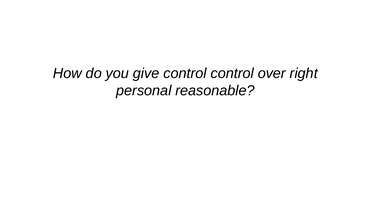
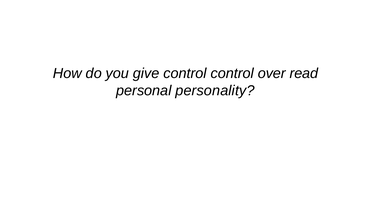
right: right -> read
reasonable: reasonable -> personality
